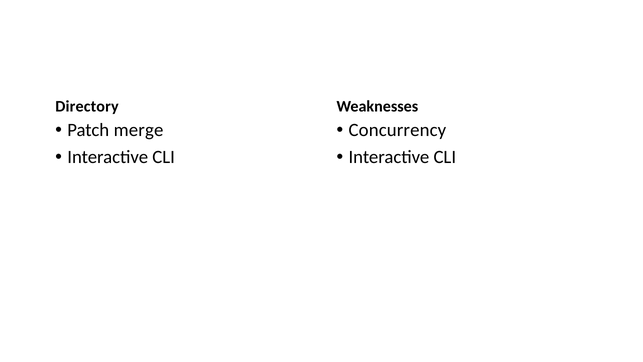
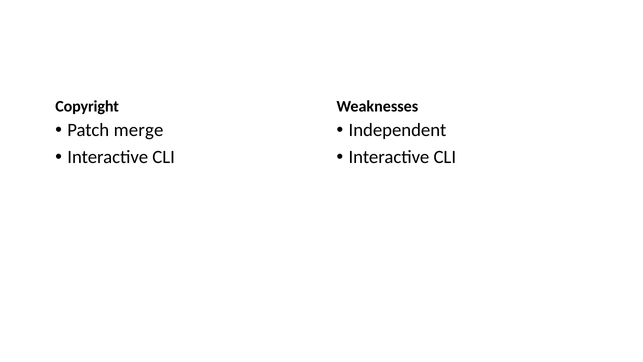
Directory: Directory -> Copyright
Concurrency: Concurrency -> Independent
